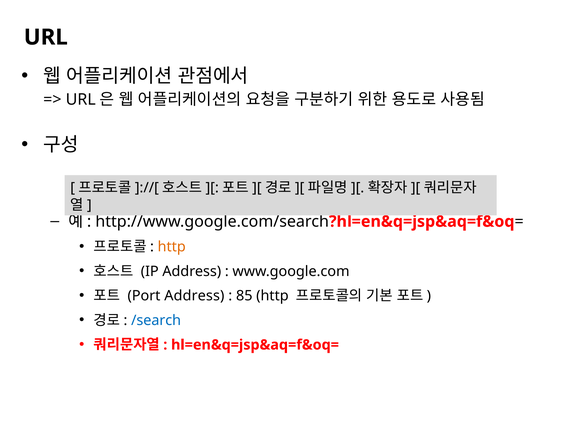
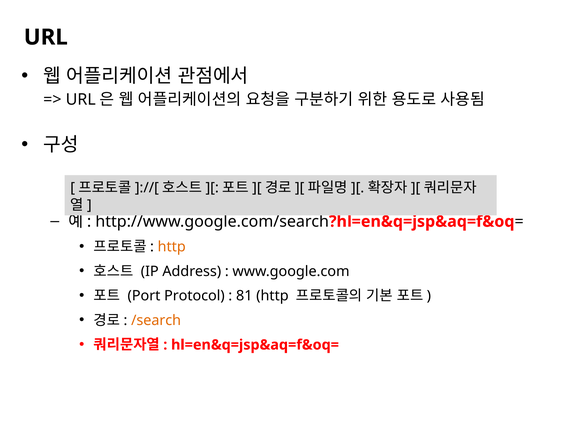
Port Address: Address -> Protocol
85: 85 -> 81
/search colour: blue -> orange
